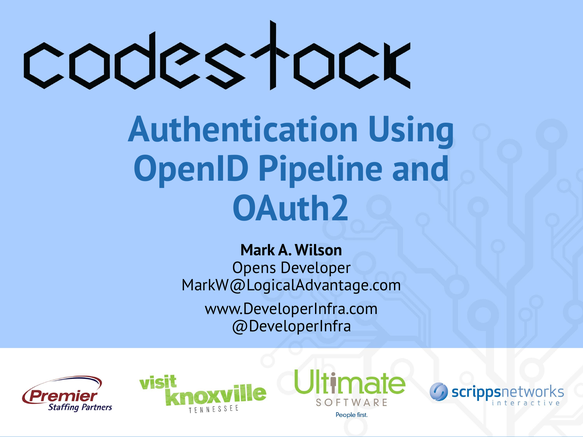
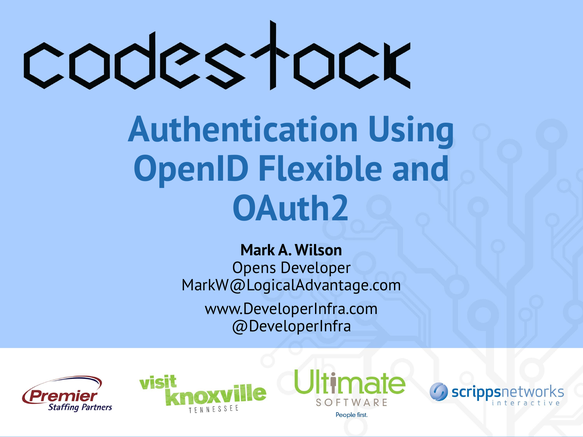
Pipeline: Pipeline -> Flexible
